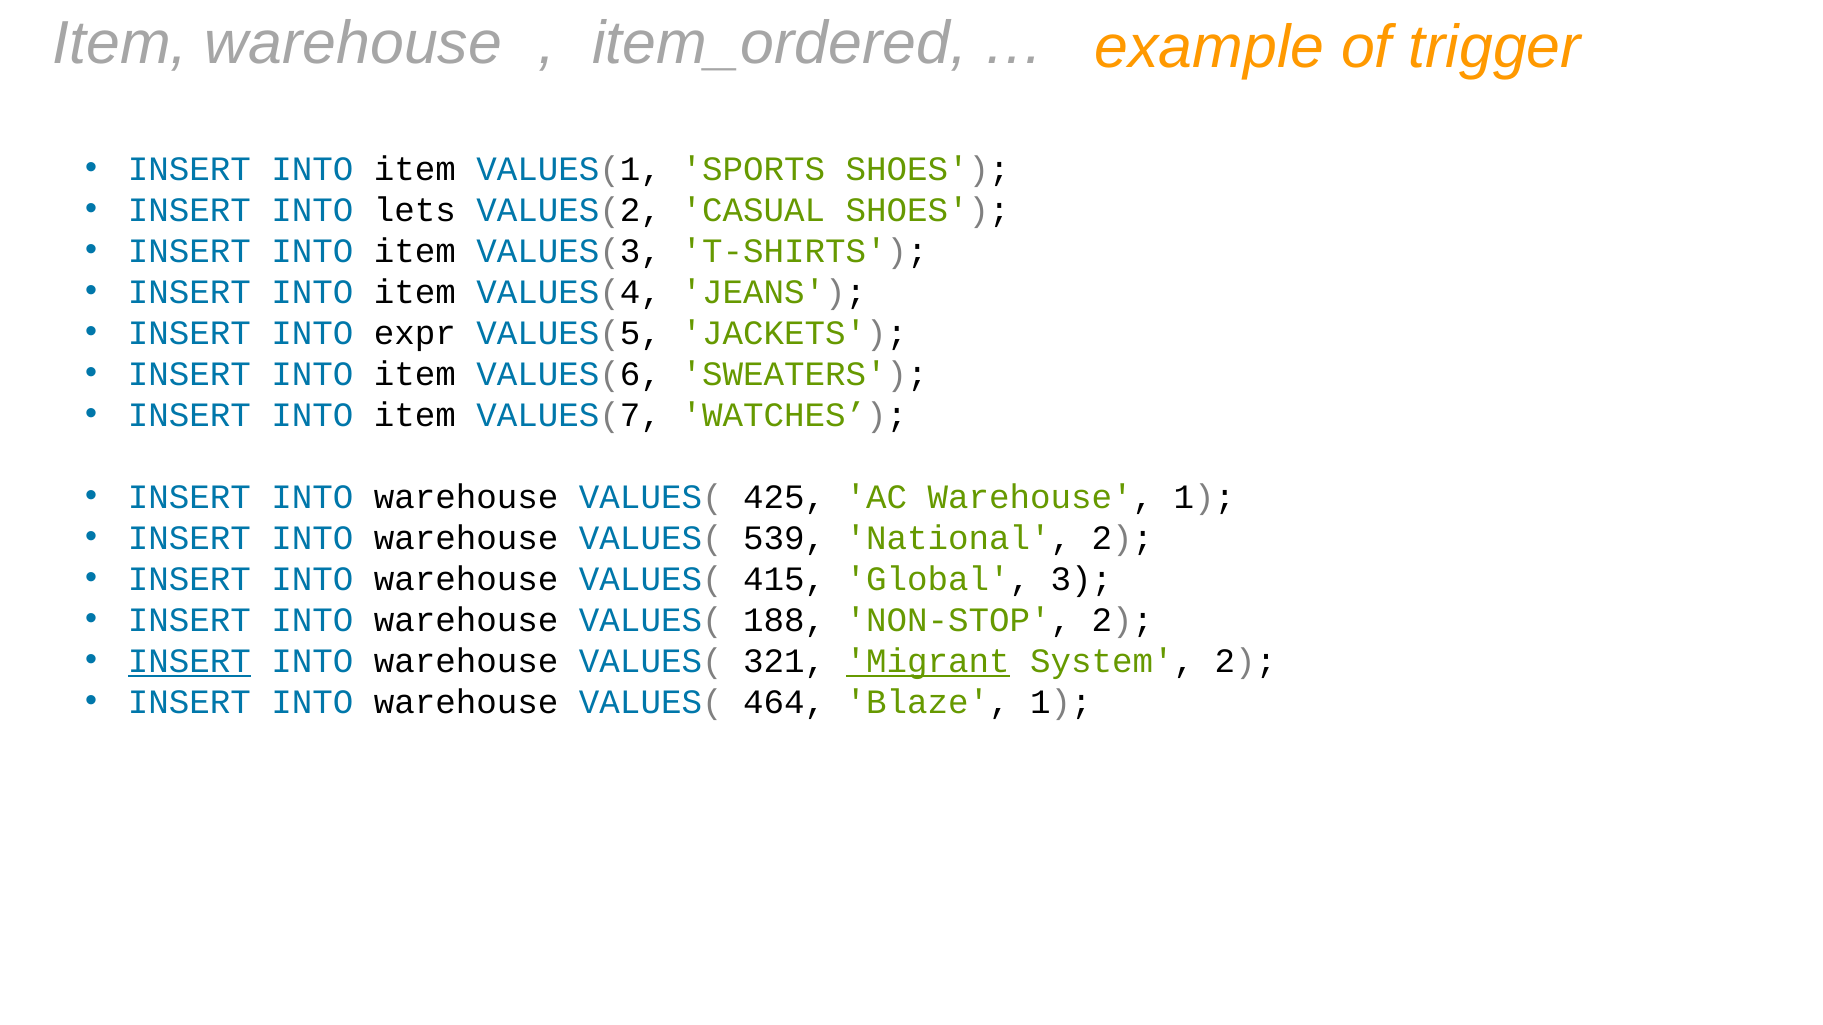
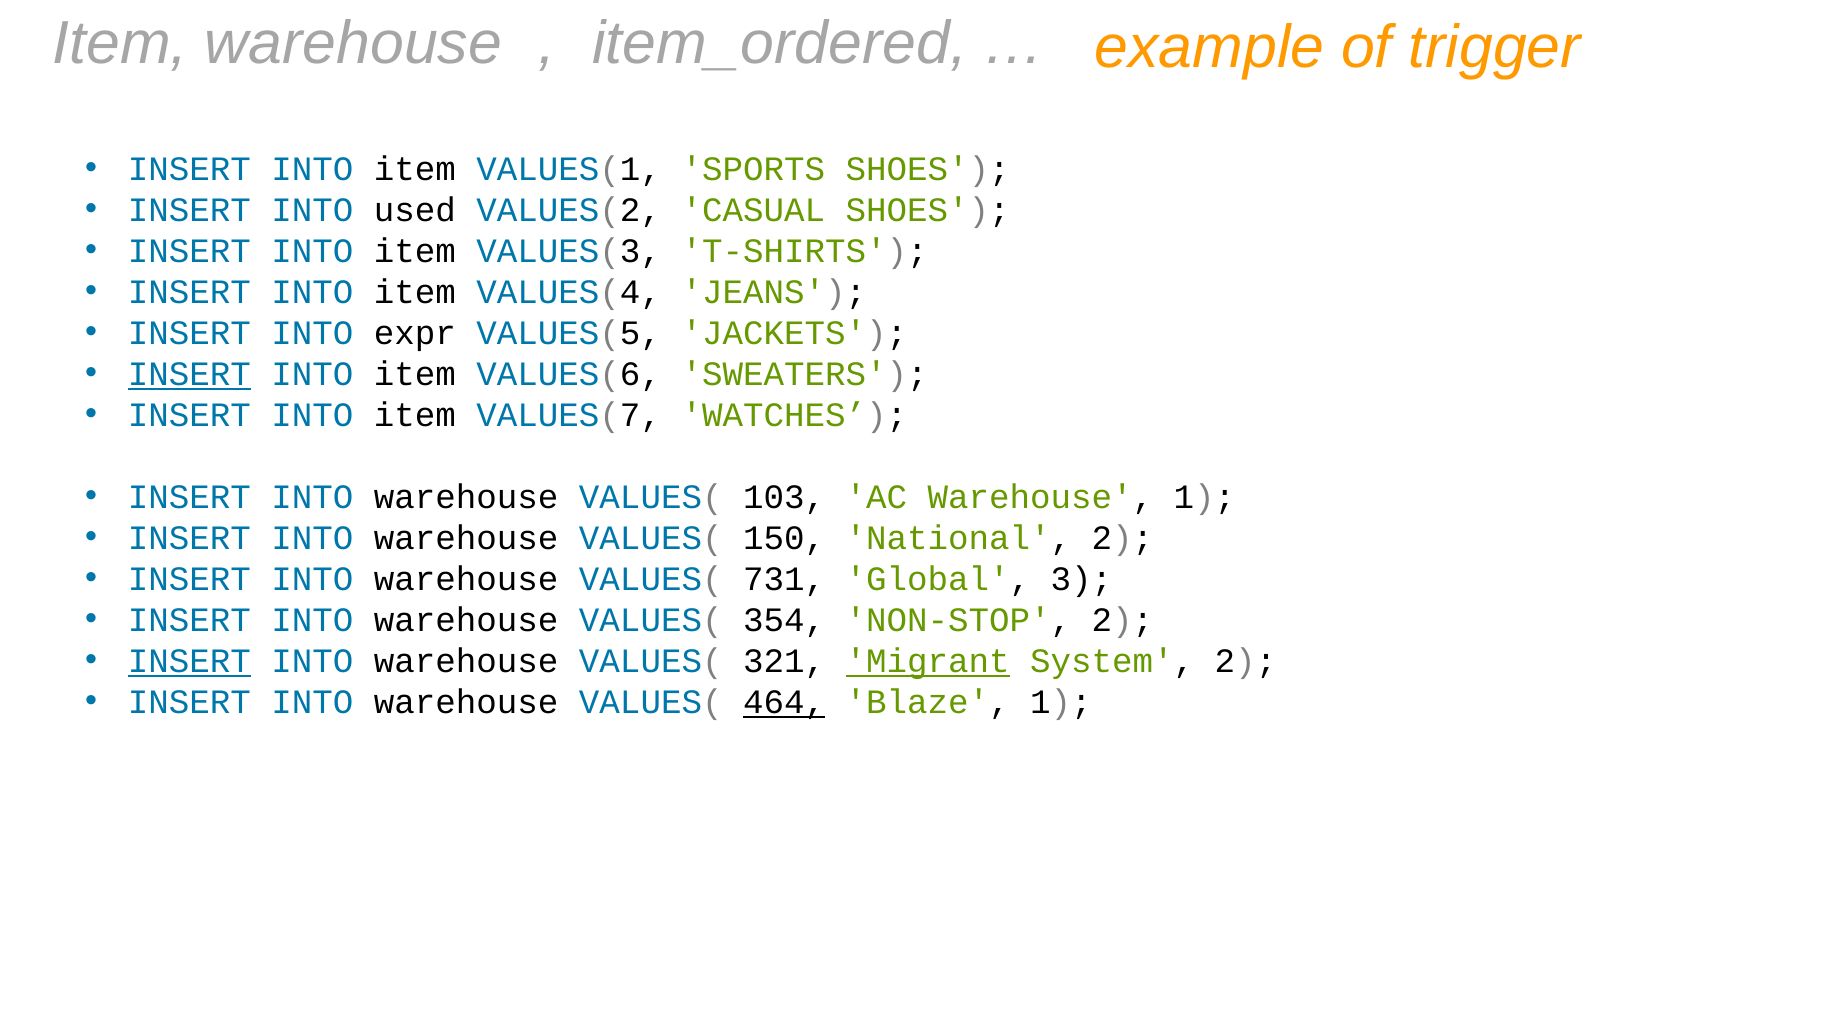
lets: lets -> used
INSERT at (189, 375) underline: none -> present
425: 425 -> 103
539: 539 -> 150
415: 415 -> 731
188: 188 -> 354
464 underline: none -> present
